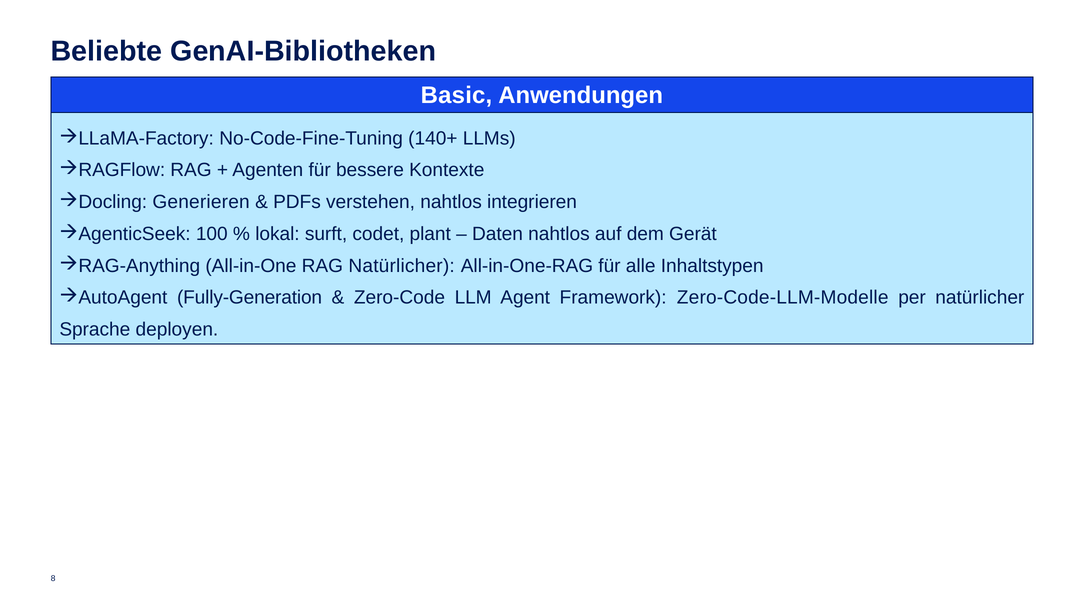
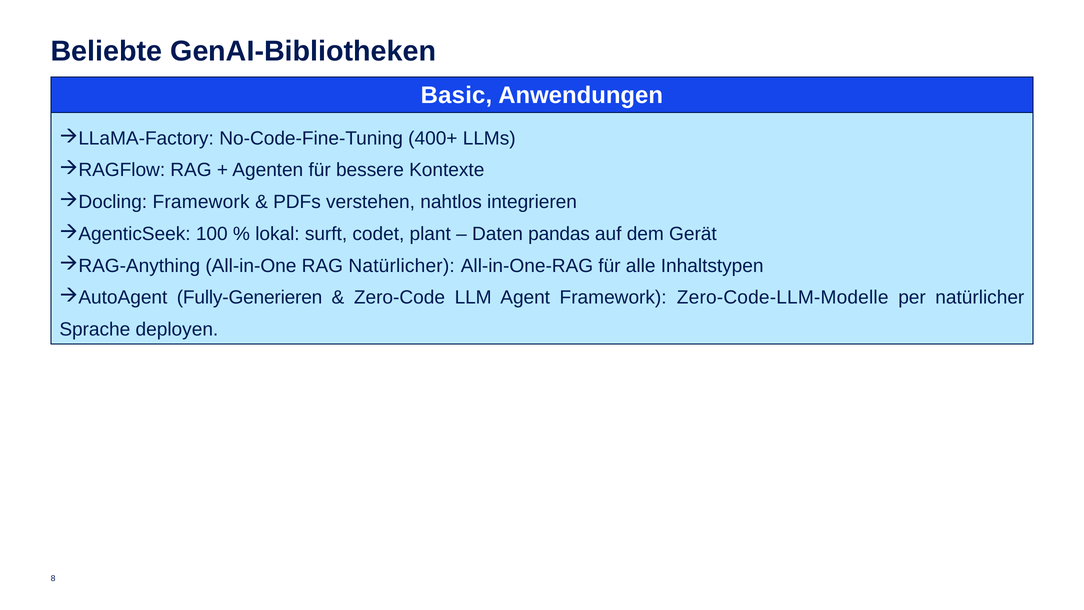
140+: 140+ -> 400+
Generieren at (201, 202): Generieren -> Framework
Daten nahtlos: nahtlos -> pandas
Fully-Generation: Fully-Generation -> Fully-Generieren
